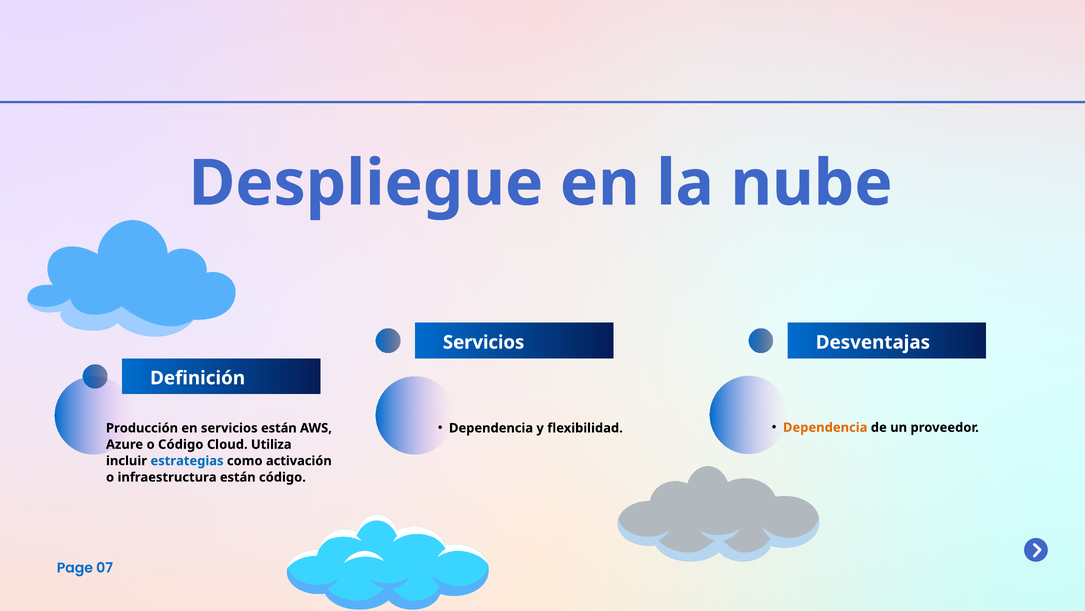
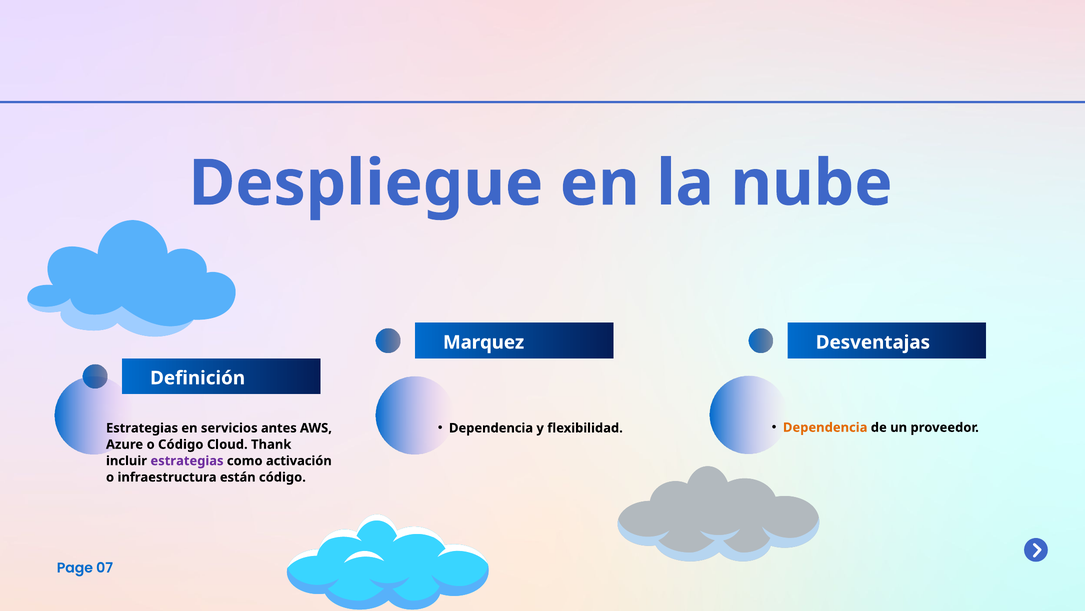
Servicios at (484, 342): Servicios -> Marquez
Producción at (142, 428): Producción -> Estrategias
servicios están: están -> antes
Utiliza: Utiliza -> Thank
estrategias at (187, 460) colour: blue -> purple
